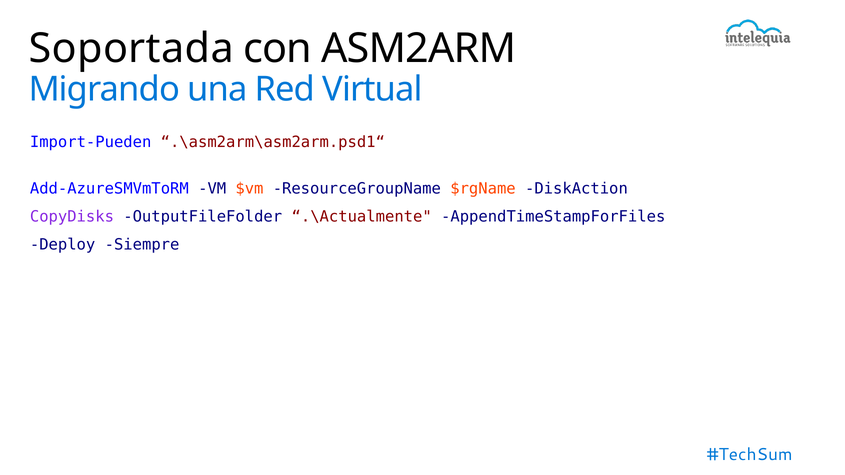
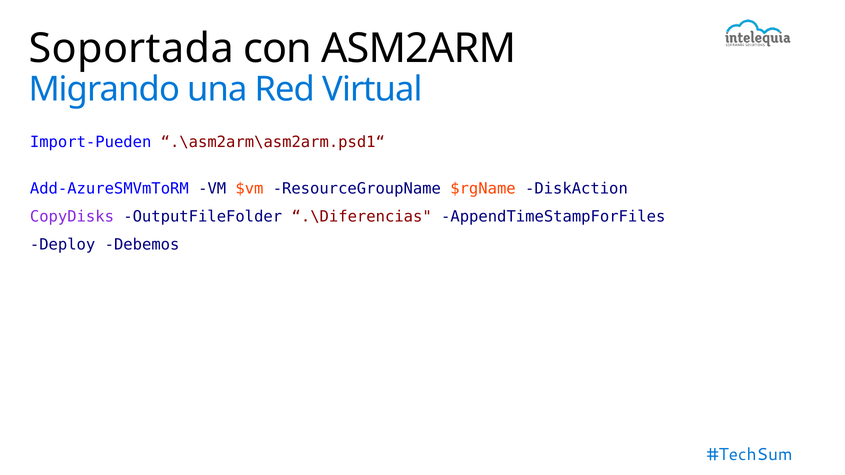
.\Actualmente: .\Actualmente -> .\Diferencias
Siempre: Siempre -> Debemos
